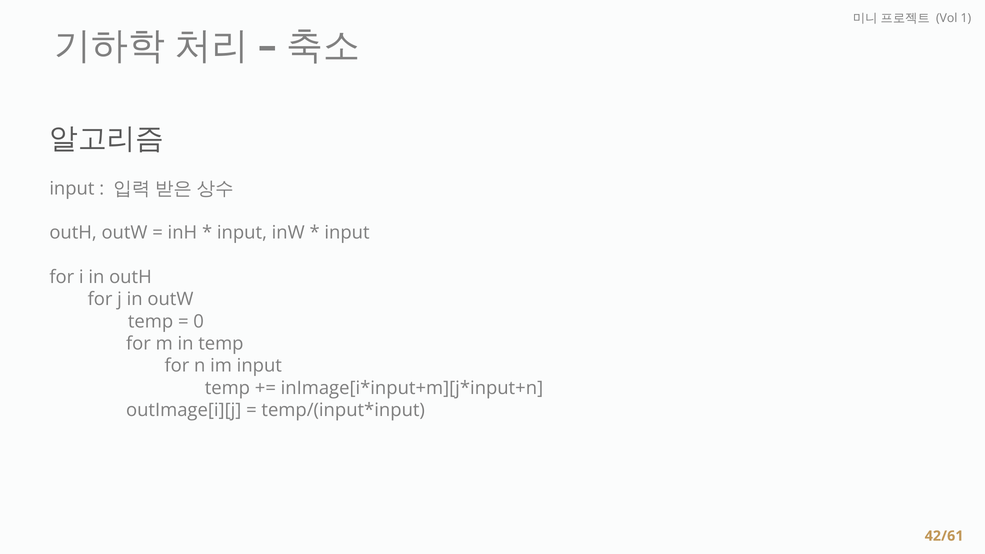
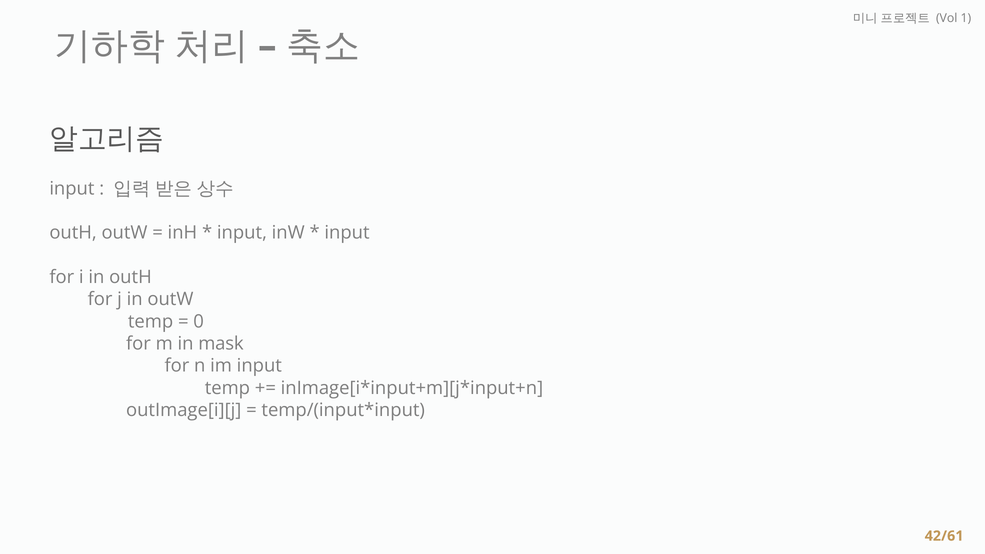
in temp: temp -> mask
